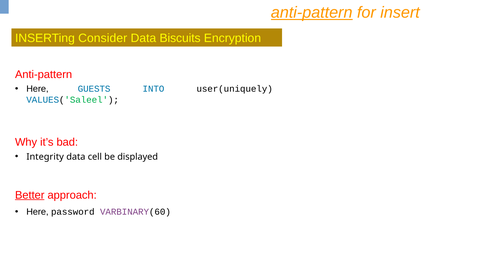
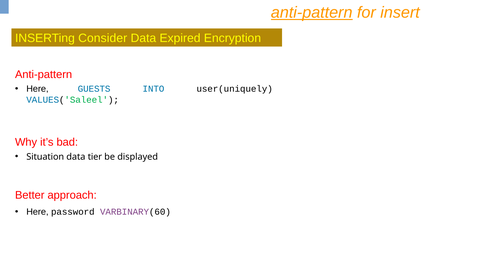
Biscuits: Biscuits -> Expired
Integrity: Integrity -> Situation
cell: cell -> tier
Better underline: present -> none
